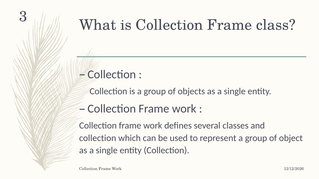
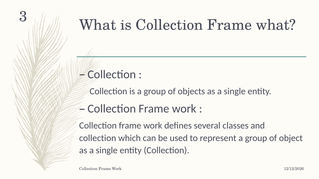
Frame class: class -> what
